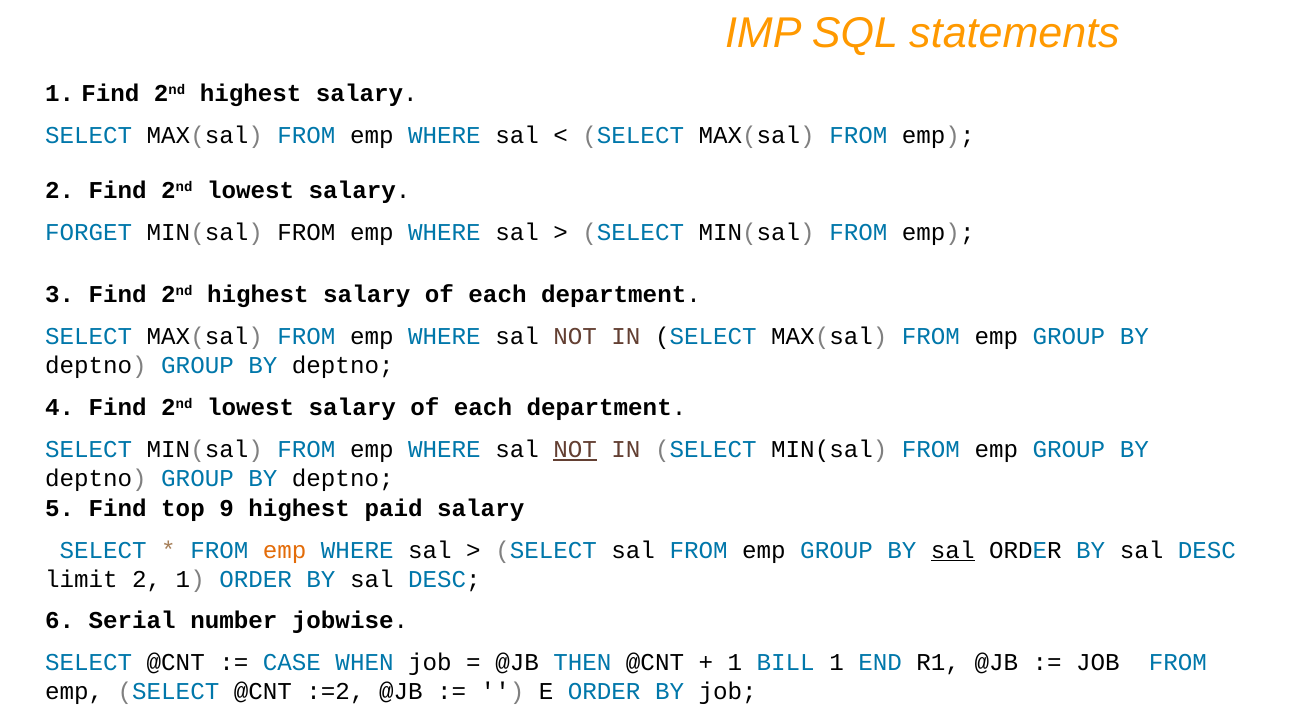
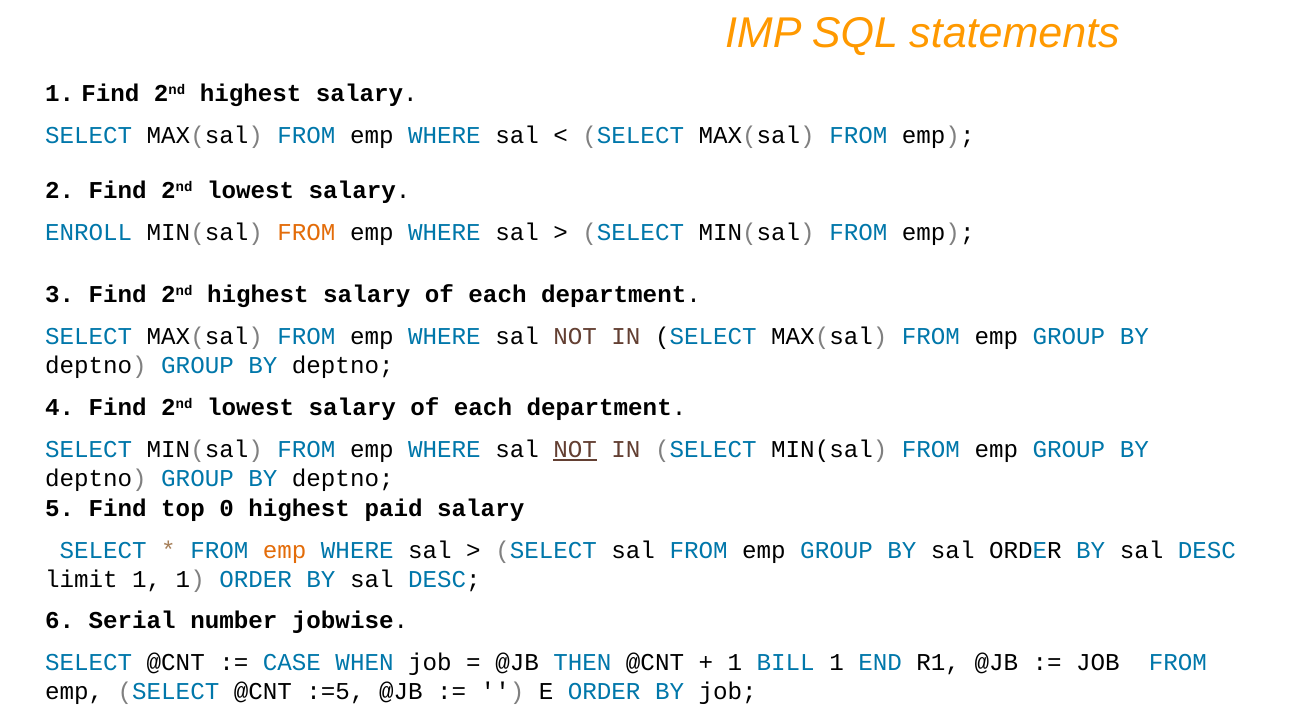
FORGET: FORGET -> ENROLL
FROM at (306, 232) colour: black -> orange
9: 9 -> 0
sal at (953, 550) underline: present -> none
limit 2: 2 -> 1
:=2: :=2 -> :=5
